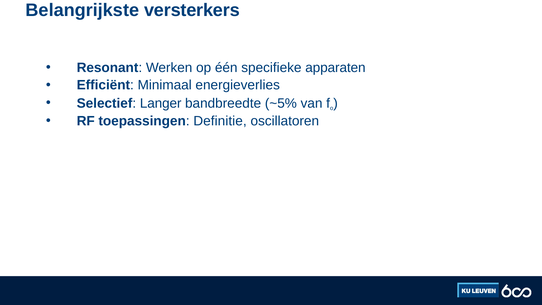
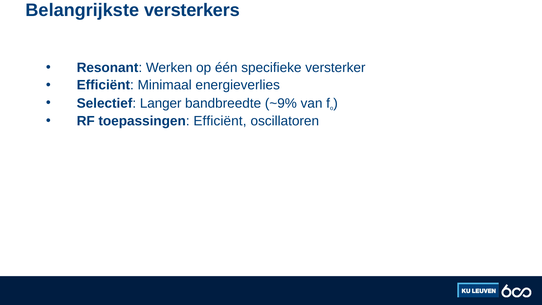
apparaten: apparaten -> versterker
~5%: ~5% -> ~9%
toepassingen Definitie: Definitie -> Efficiënt
